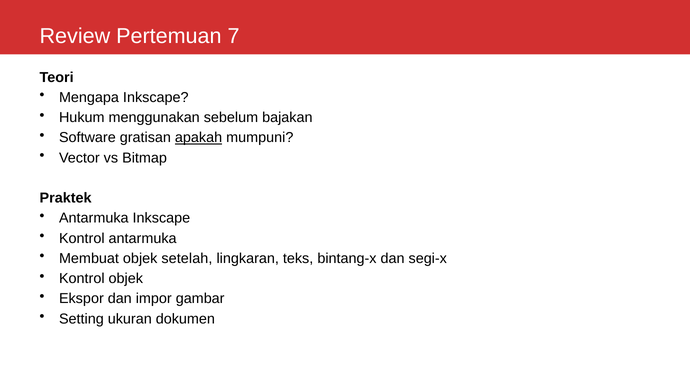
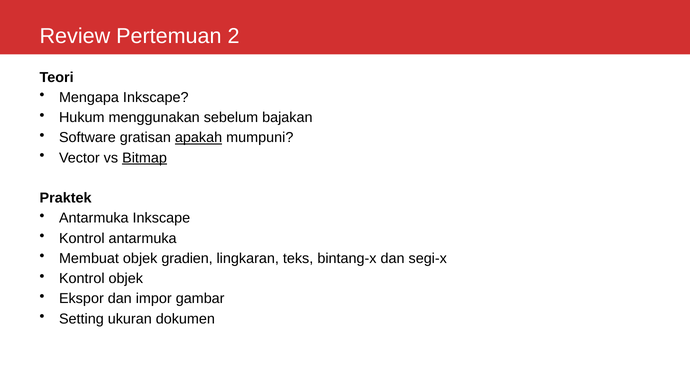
7: 7 -> 2
Bitmap underline: none -> present
setelah: setelah -> gradien
